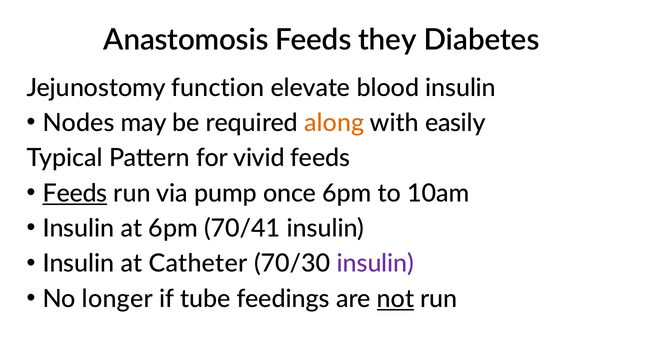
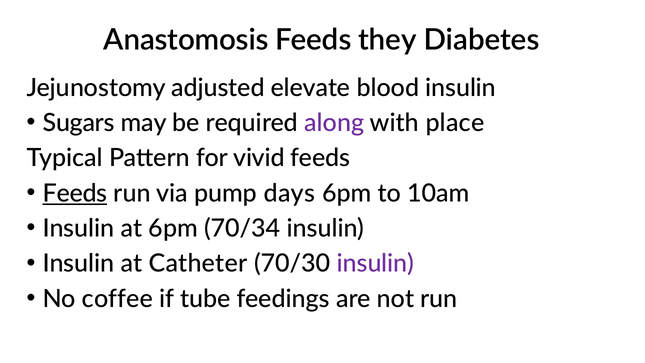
function: function -> adjusted
Nodes: Nodes -> Sugars
along colour: orange -> purple
easily: easily -> place
once: once -> days
70/41: 70/41 -> 70/34
longer: longer -> coffee
not underline: present -> none
